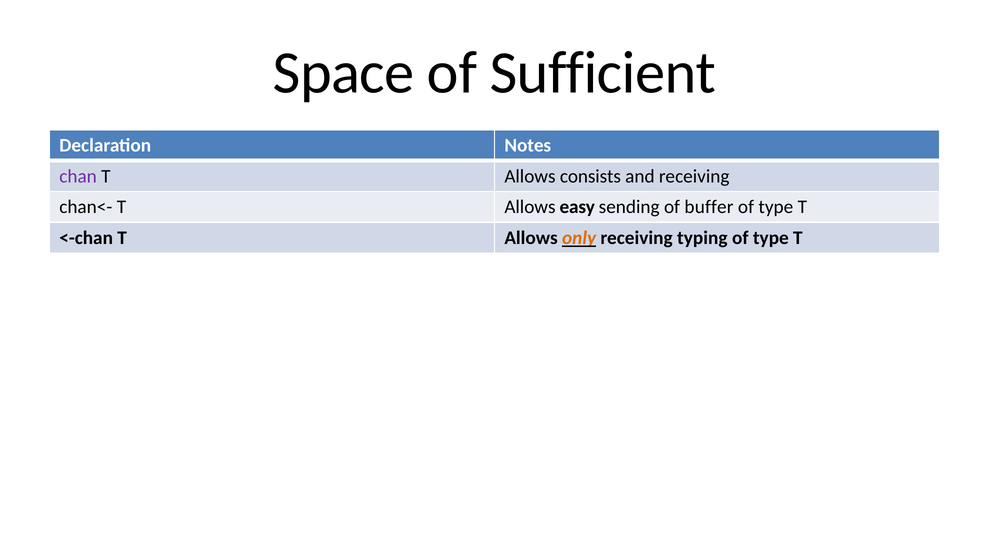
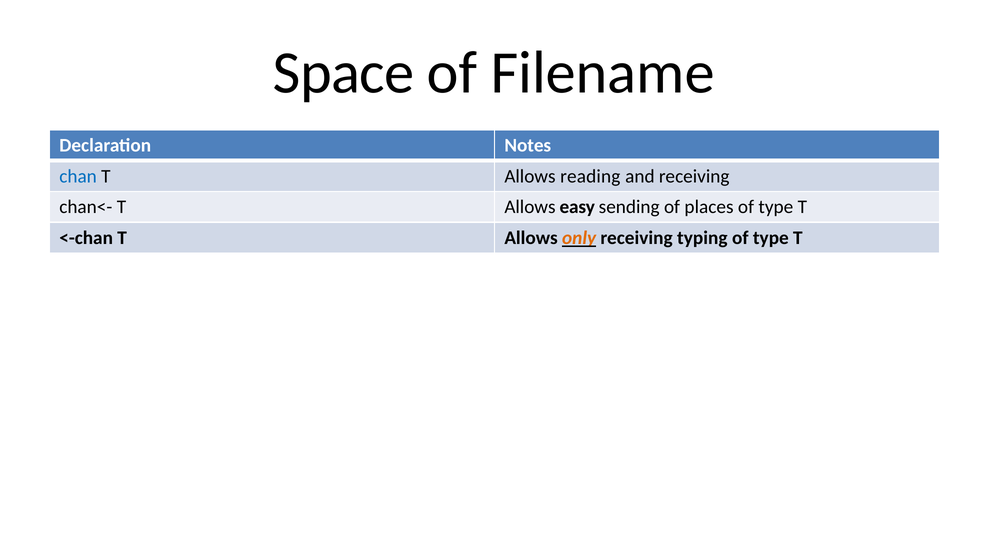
Sufficient: Sufficient -> Filename
chan colour: purple -> blue
consists: consists -> reading
buffer: buffer -> places
